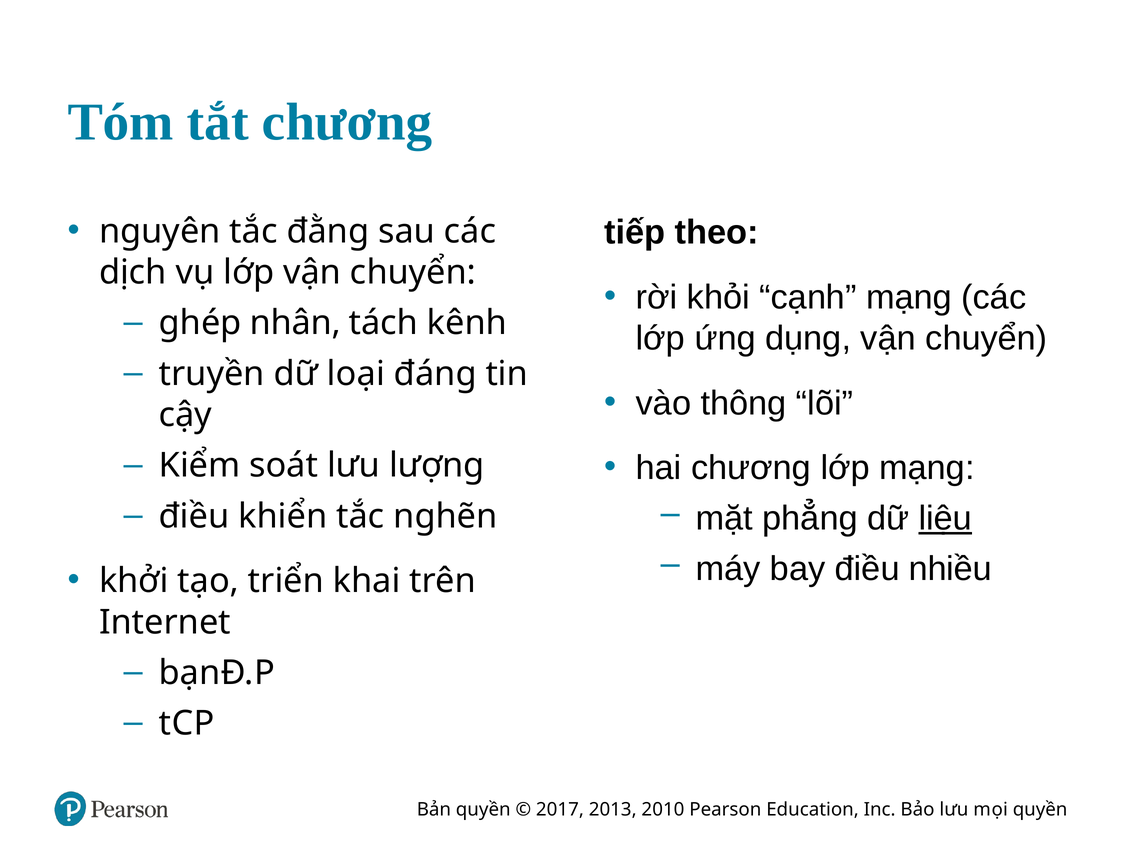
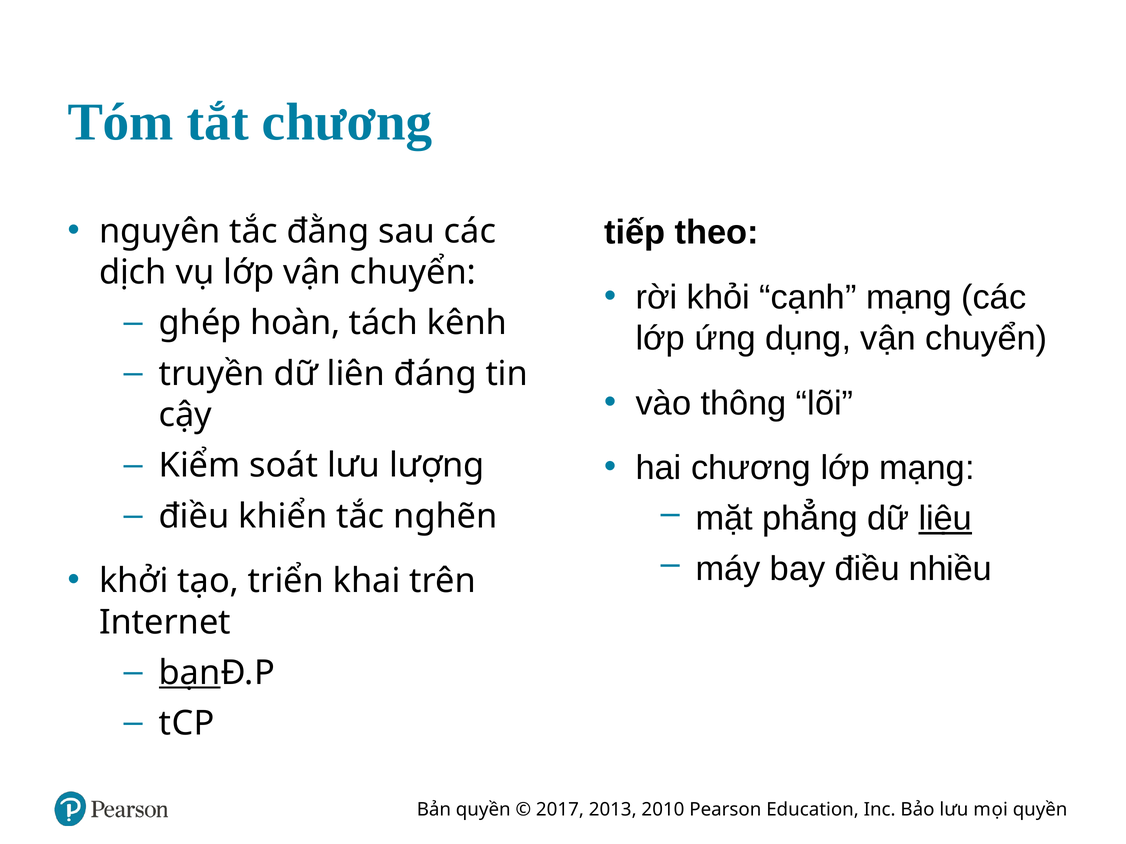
nhân: nhân -> hoàn
loại: loại -> liên
bạn underline: none -> present
